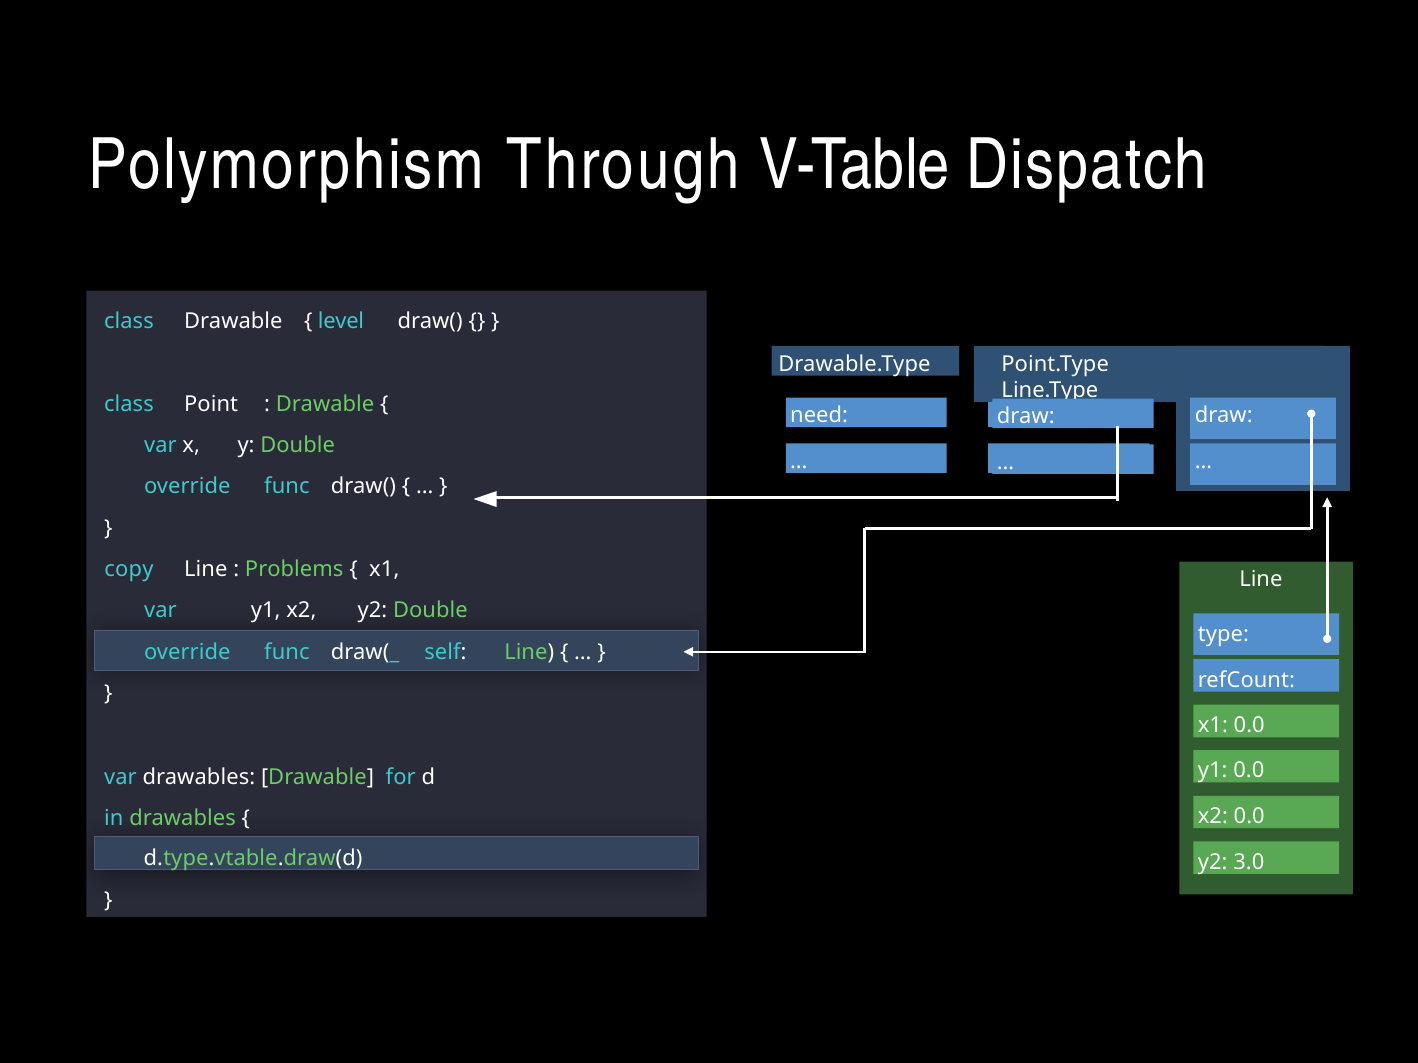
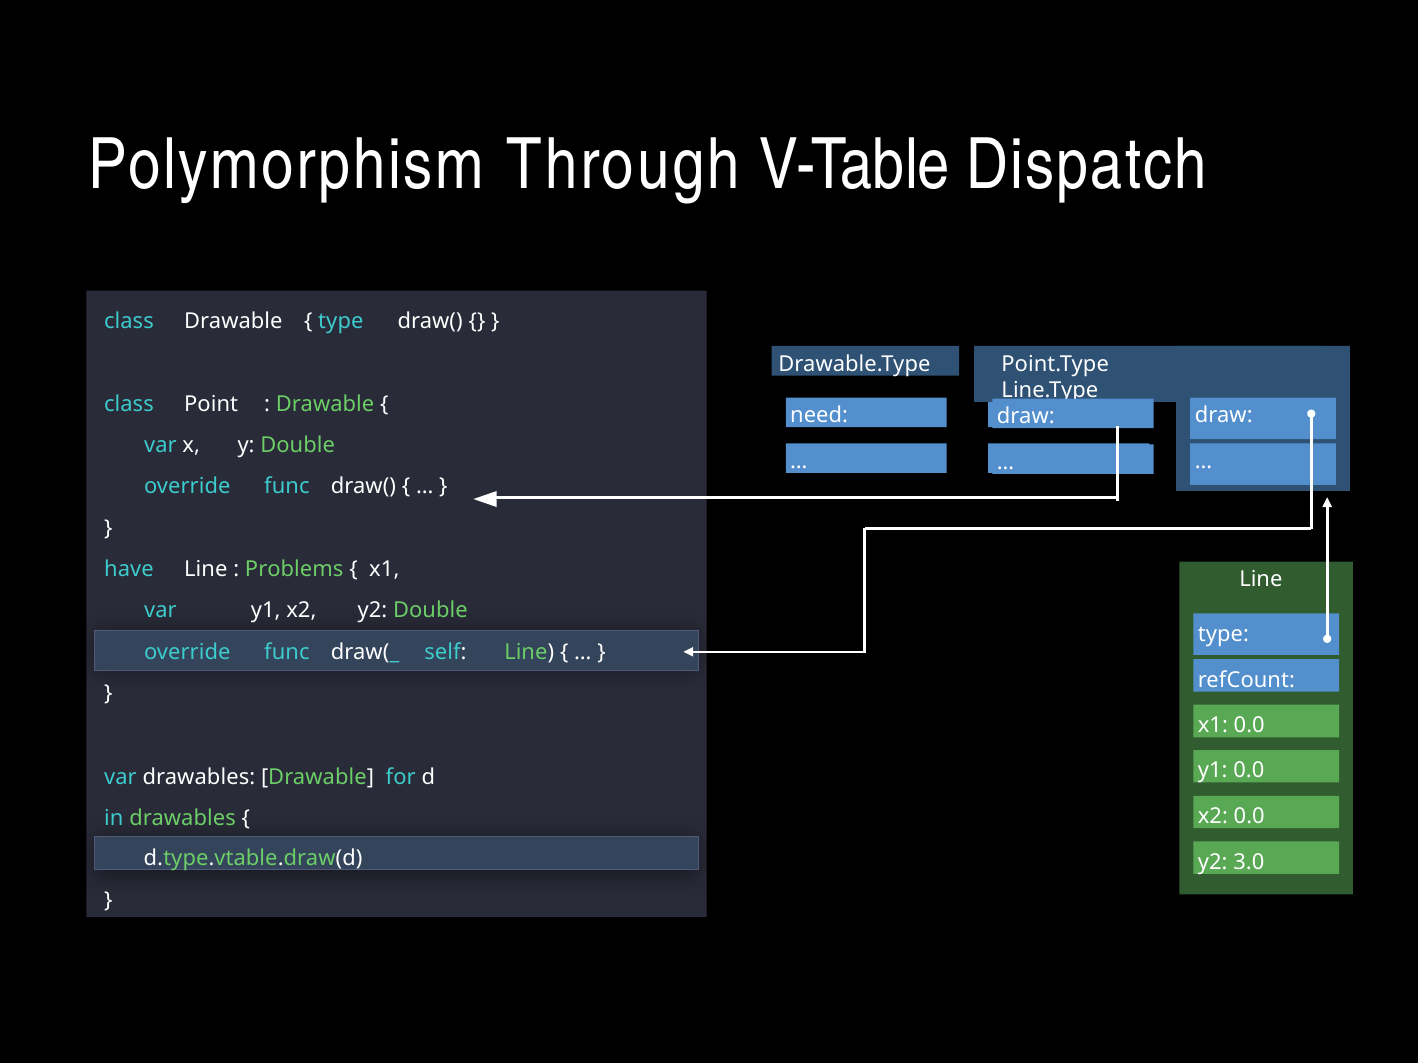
level at (341, 321): level -> type
copy: copy -> have
